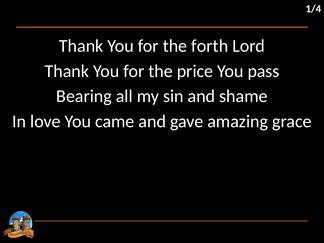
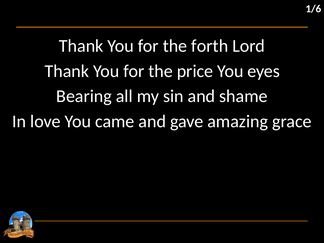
1/4: 1/4 -> 1/6
pass: pass -> eyes
